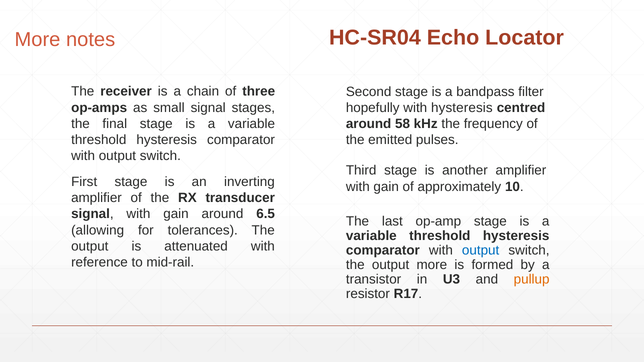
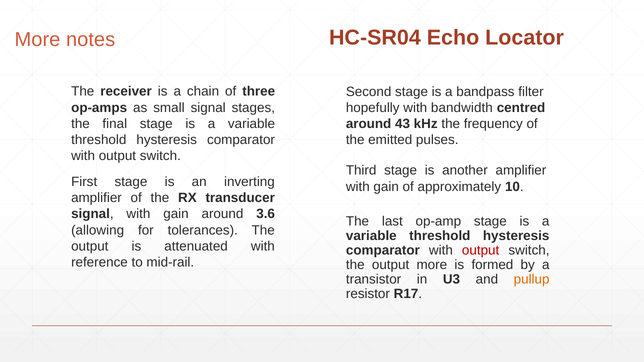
with hysteresis: hysteresis -> bandwidth
58: 58 -> 43
6.5: 6.5 -> 3.6
output at (481, 251) colour: blue -> red
